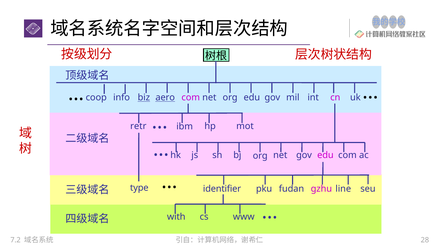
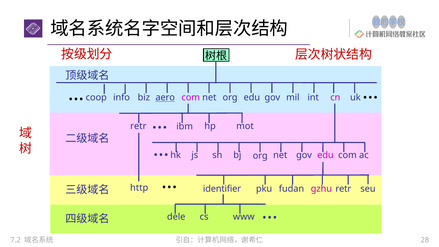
biz underline: present -> none
type: type -> http
line at (343, 189): line -> retr
with: with -> dele
